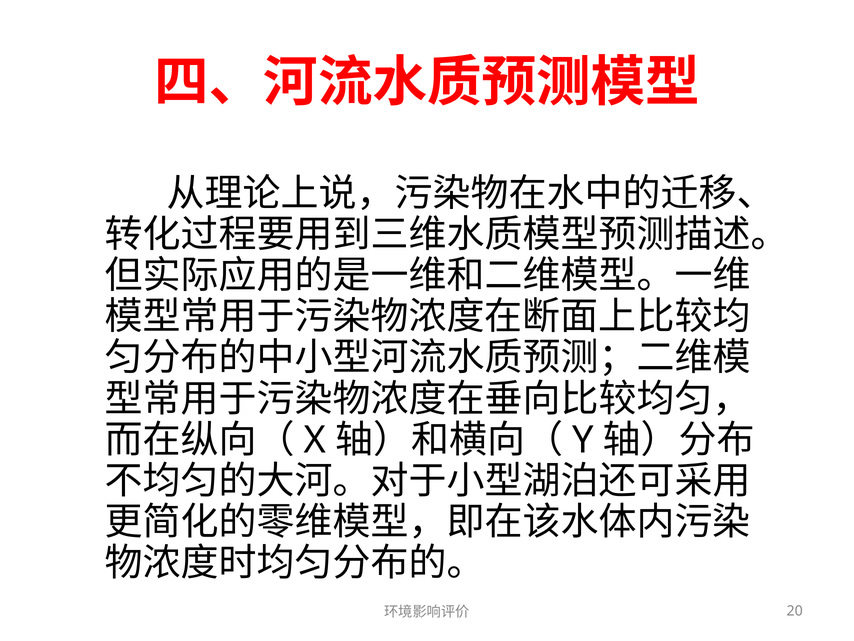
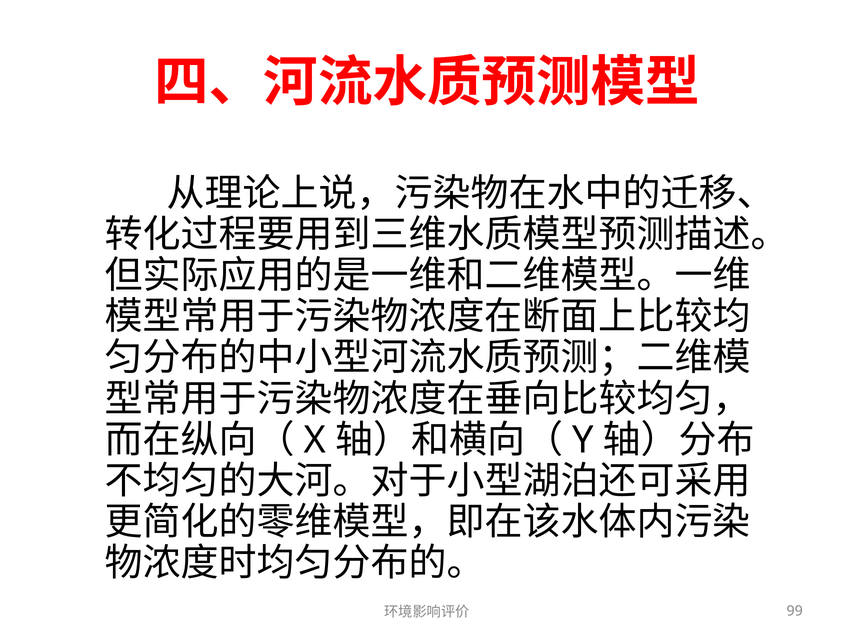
20: 20 -> 99
